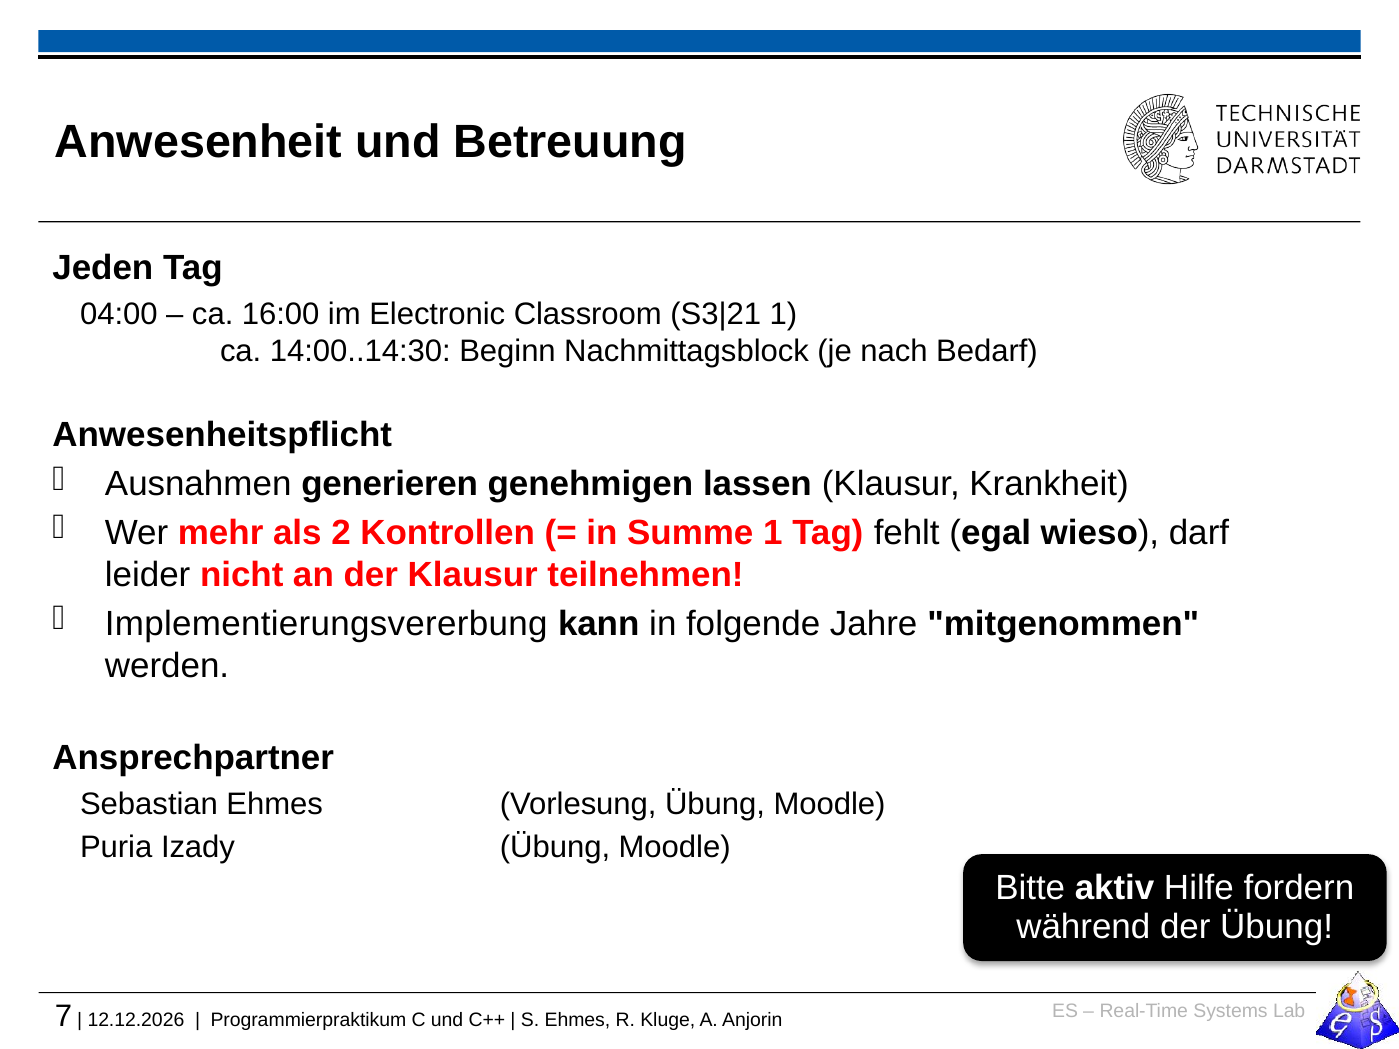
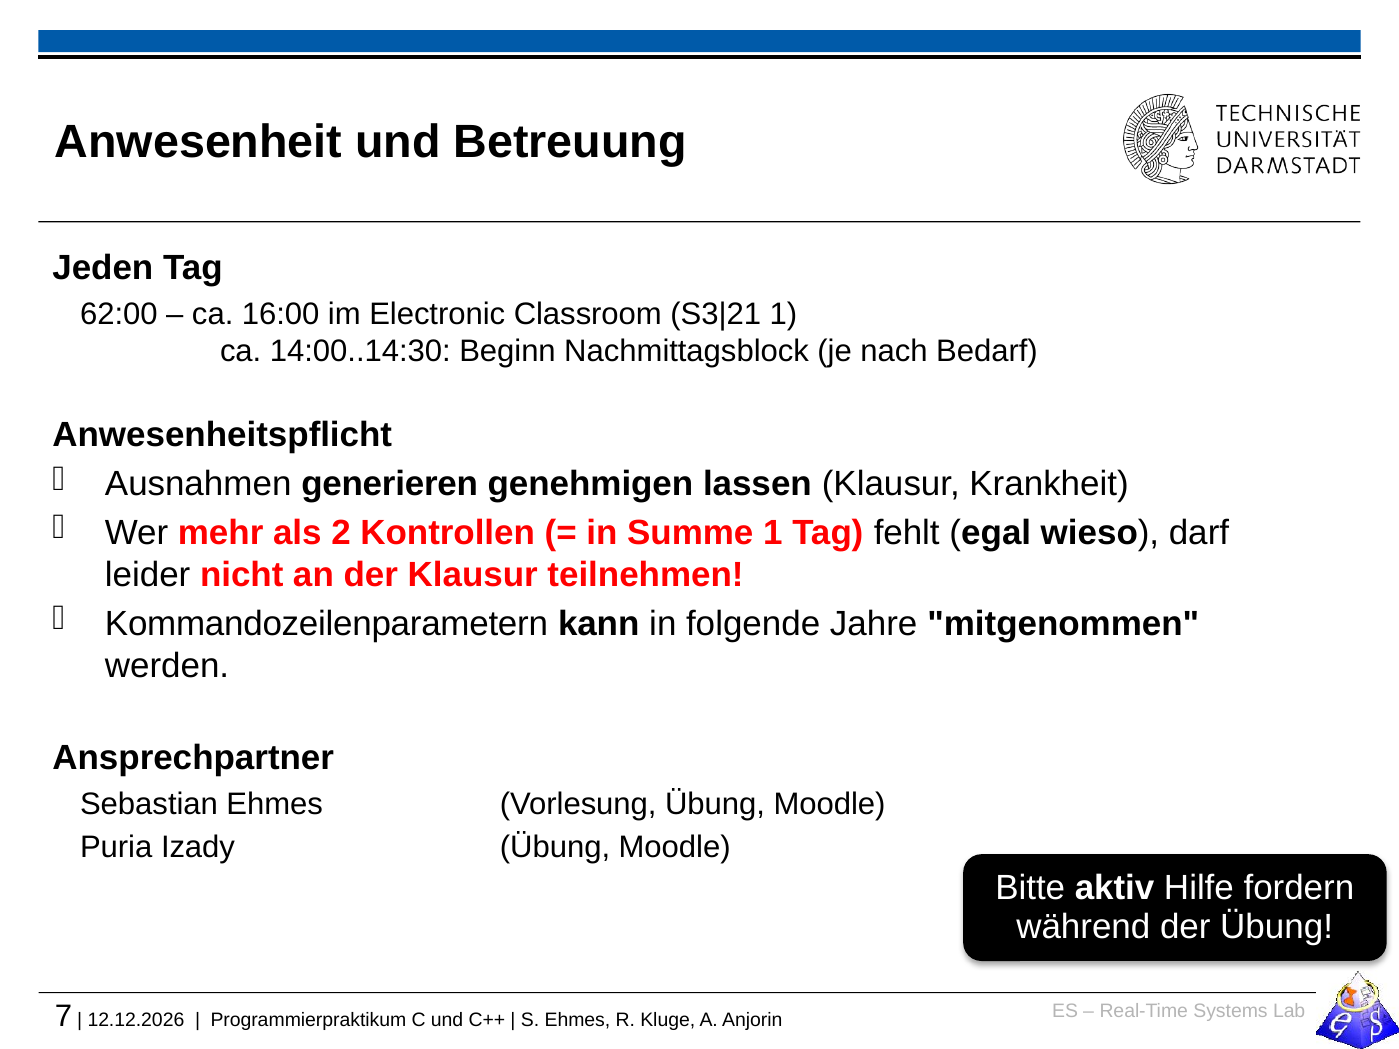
04:00: 04:00 -> 62:00
Implementierungsvererbung: Implementierungsvererbung -> Kommandozeilenparametern
